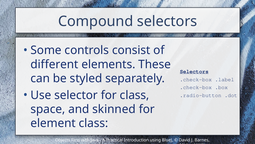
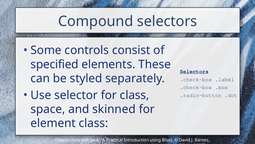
different: different -> specified
